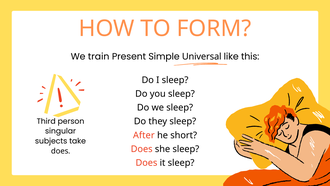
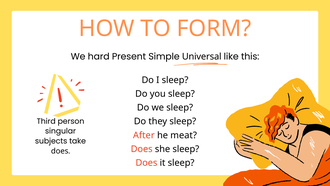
train: train -> hard
short: short -> meat
